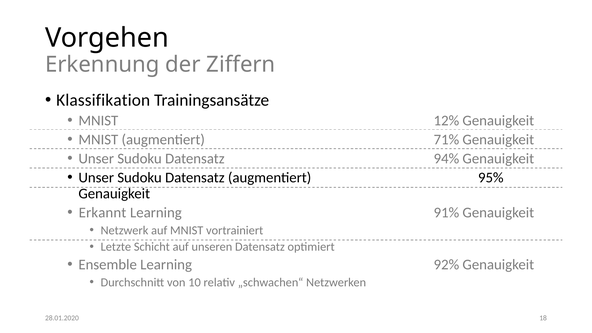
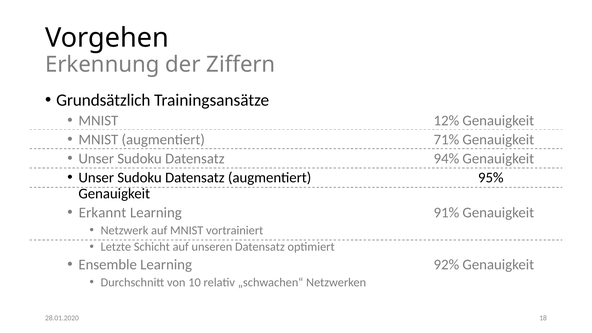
Klassifikation: Klassifikation -> Grundsätzlich
